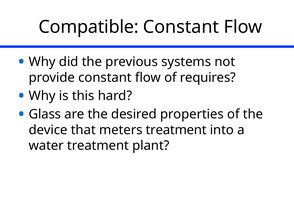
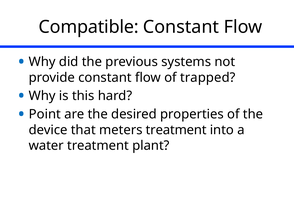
requires: requires -> trapped
Glass: Glass -> Point
